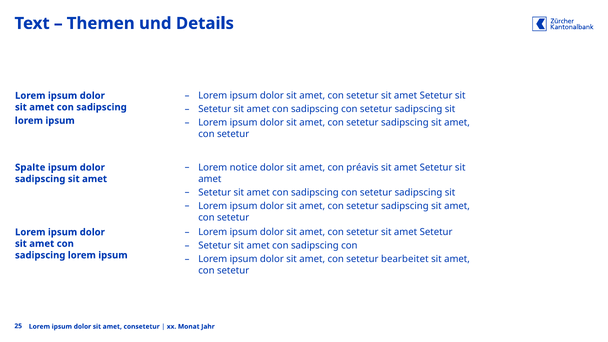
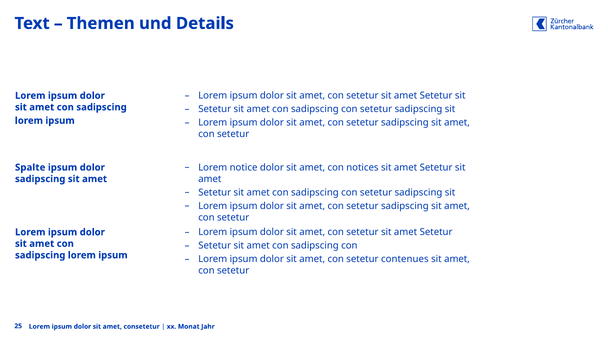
préavis: préavis -> notices
bearbeitet: bearbeitet -> contenues
